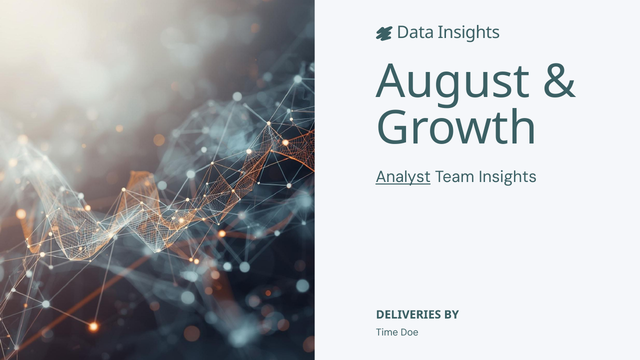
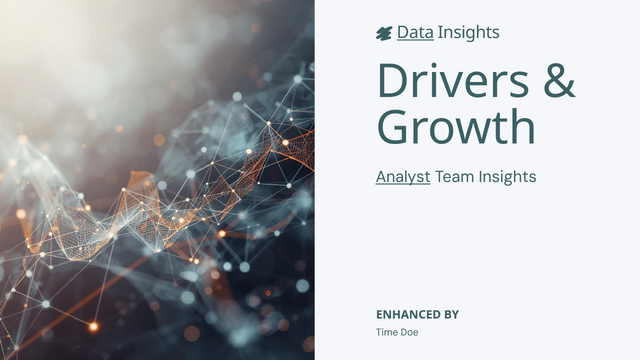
Data underline: none -> present
August: August -> Drivers
DELIVERIES: DELIVERIES -> ENHANCED
